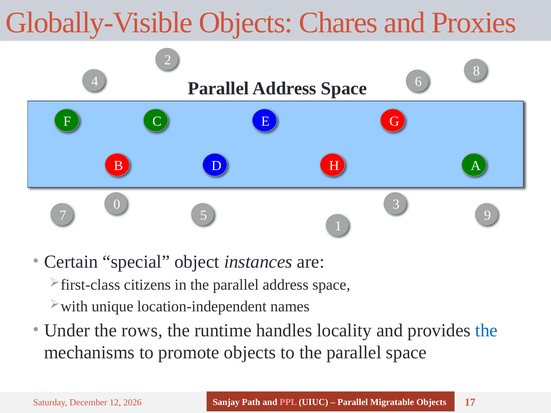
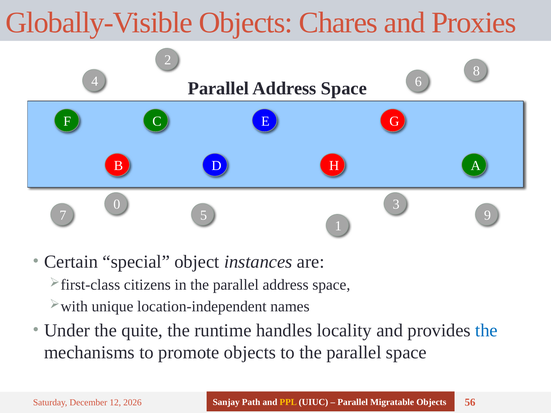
rows: rows -> quite
PPL colour: pink -> yellow
17: 17 -> 56
